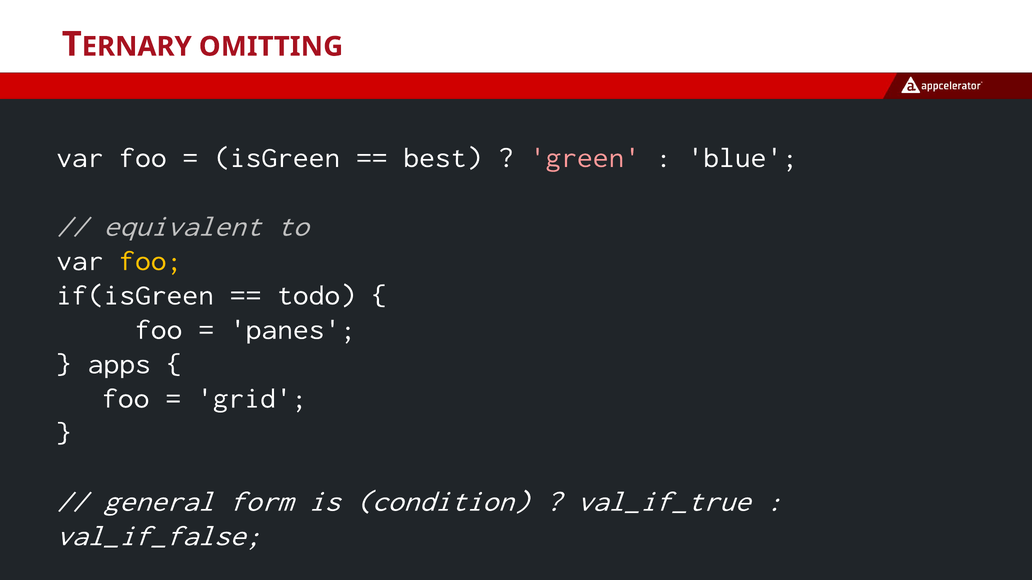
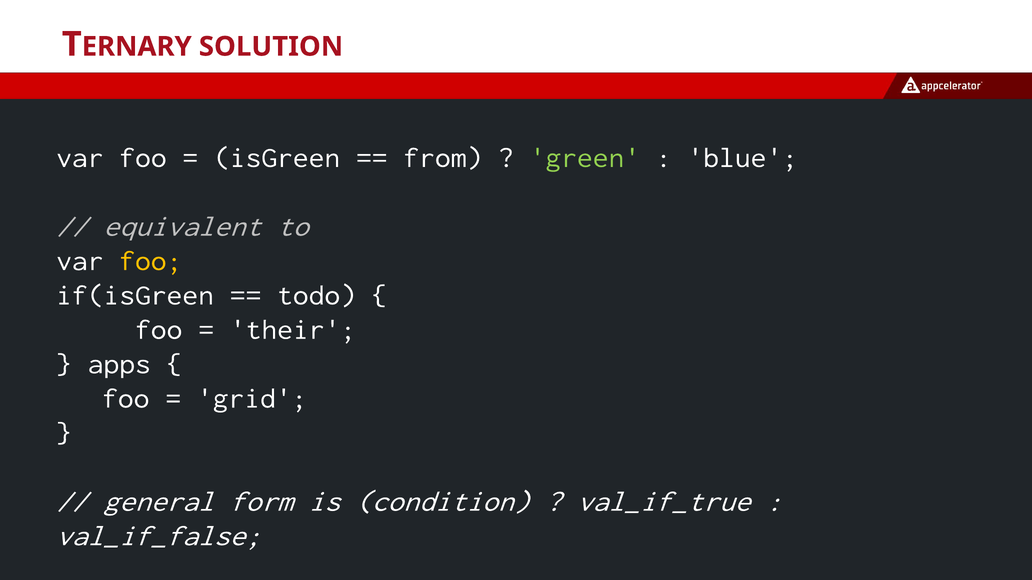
OMITTING: OMITTING -> SOLUTION
best: best -> from
green colour: pink -> light green
panes: panes -> their
